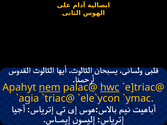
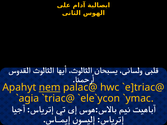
hwc underline: present -> none
